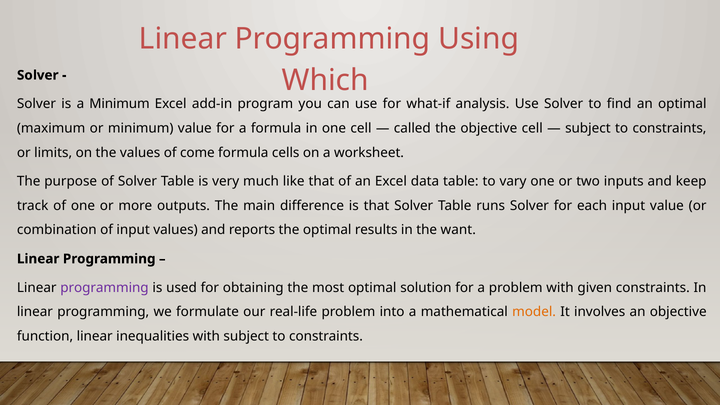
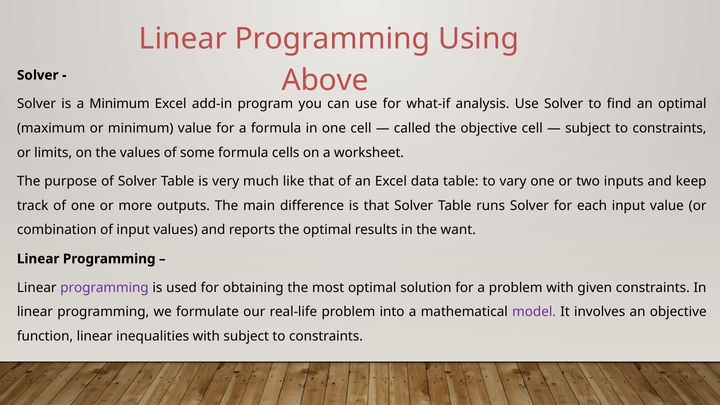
Which: Which -> Above
come: come -> some
model colour: orange -> purple
